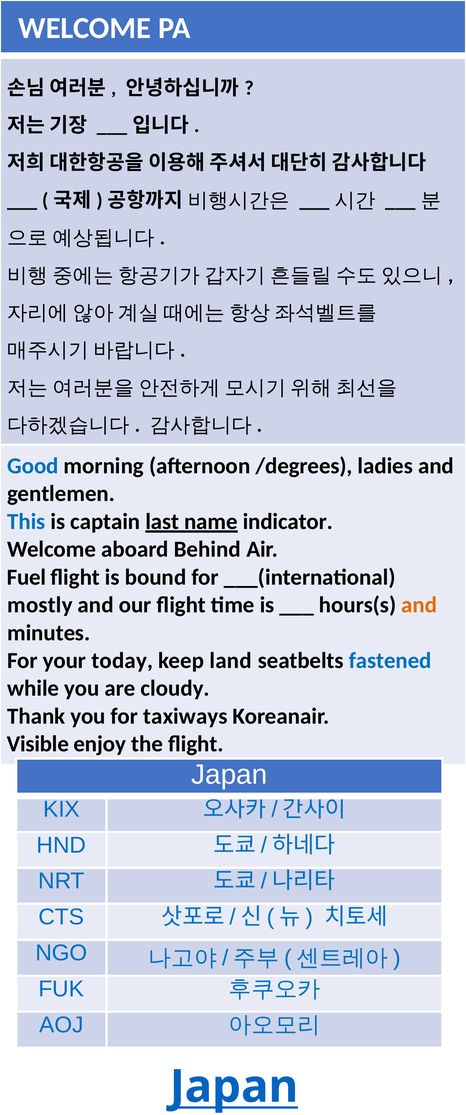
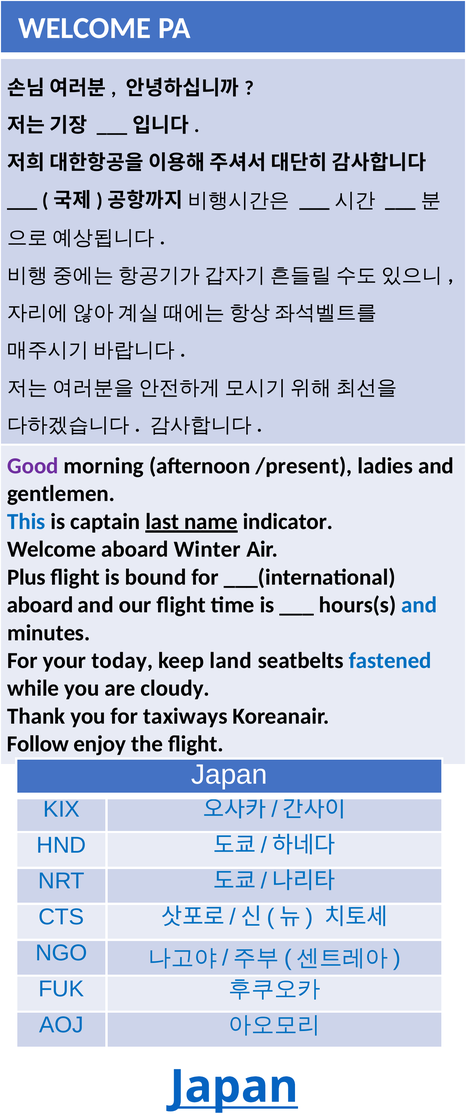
Good colour: blue -> purple
/degrees: /degrees -> /present
Behind: Behind -> Winter
Fuel: Fuel -> Plus
mostly at (40, 605): mostly -> aboard
and at (419, 605) colour: orange -> blue
Visible: Visible -> Follow
